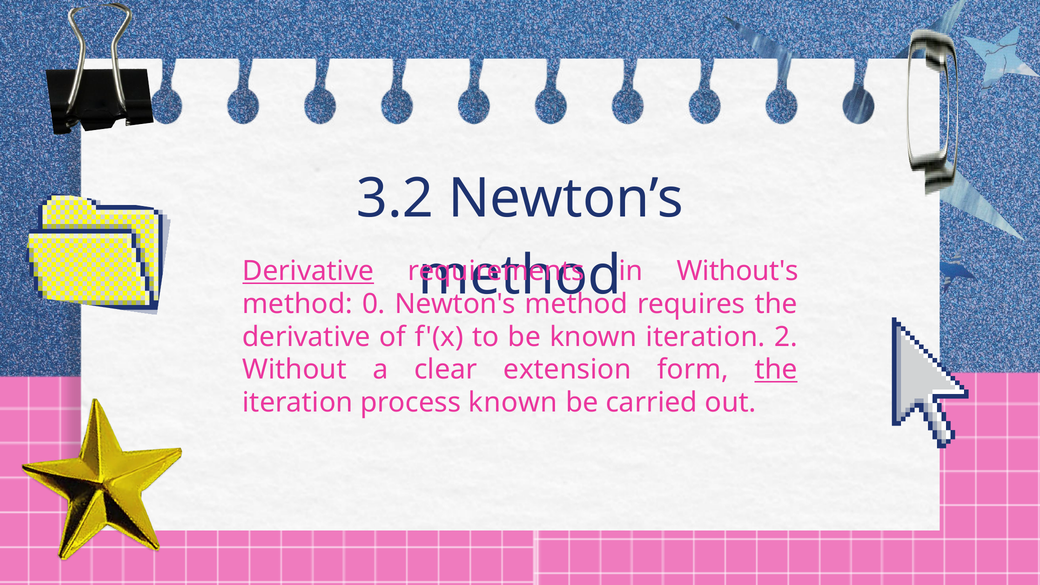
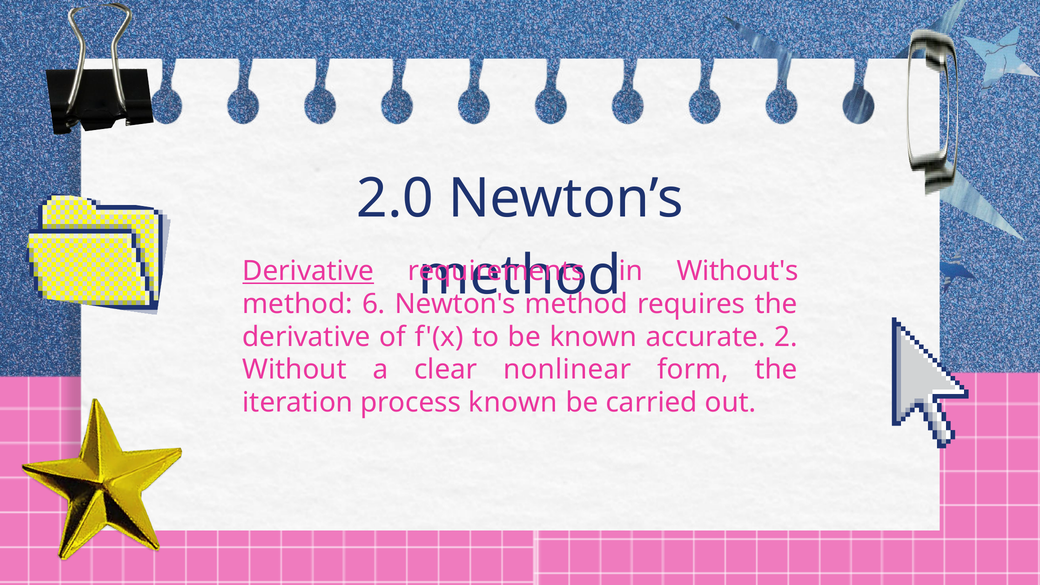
3.2: 3.2 -> 2.0
0: 0 -> 6
known iteration: iteration -> accurate
extension: extension -> nonlinear
the at (776, 370) underline: present -> none
